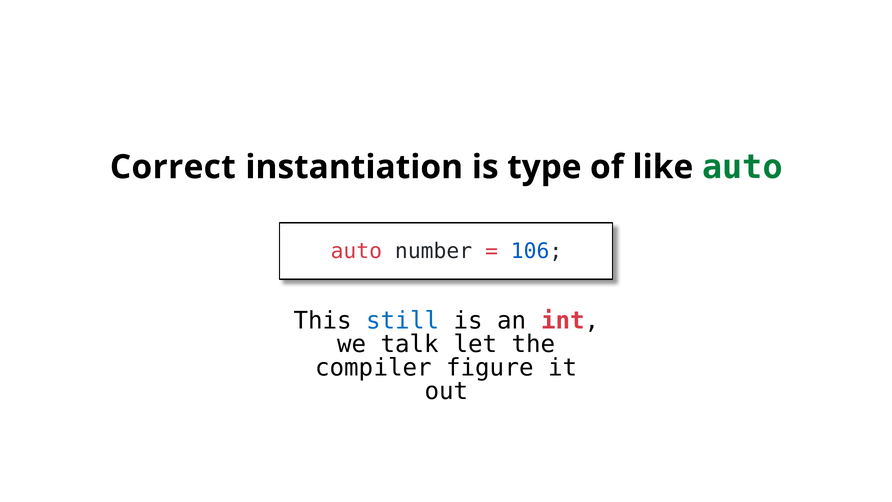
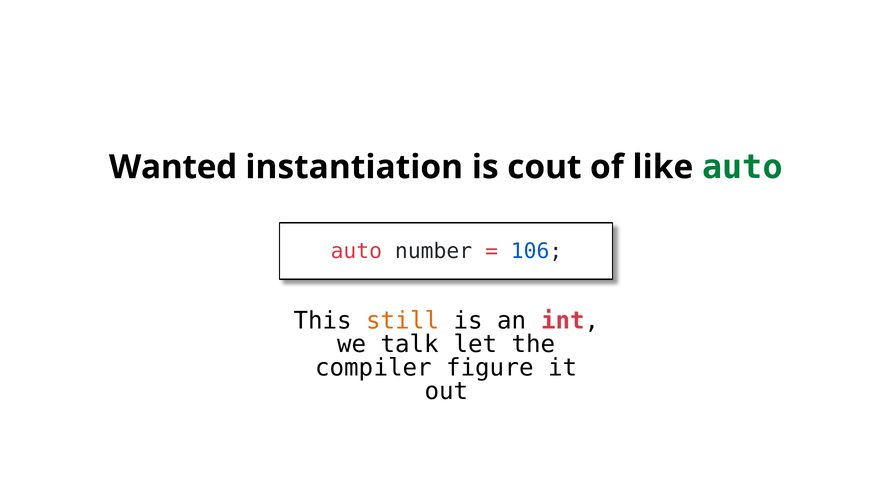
Correct: Correct -> Wanted
type: type -> cout
still colour: blue -> orange
